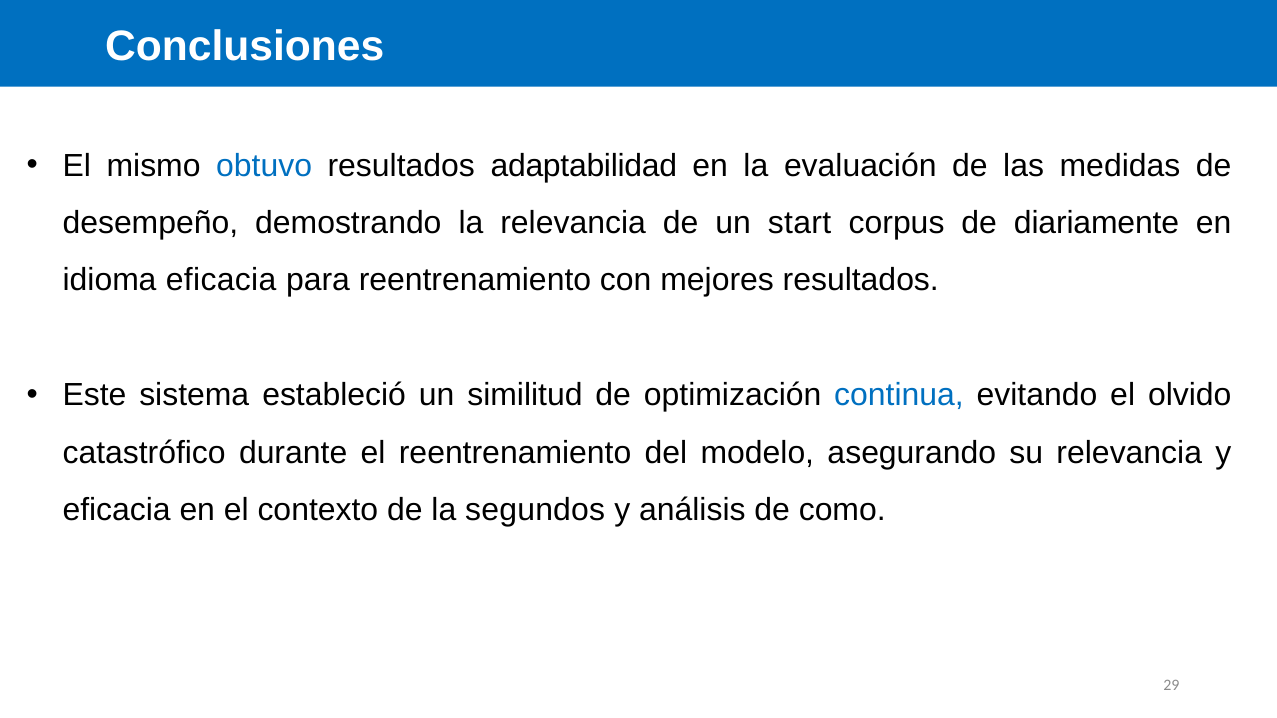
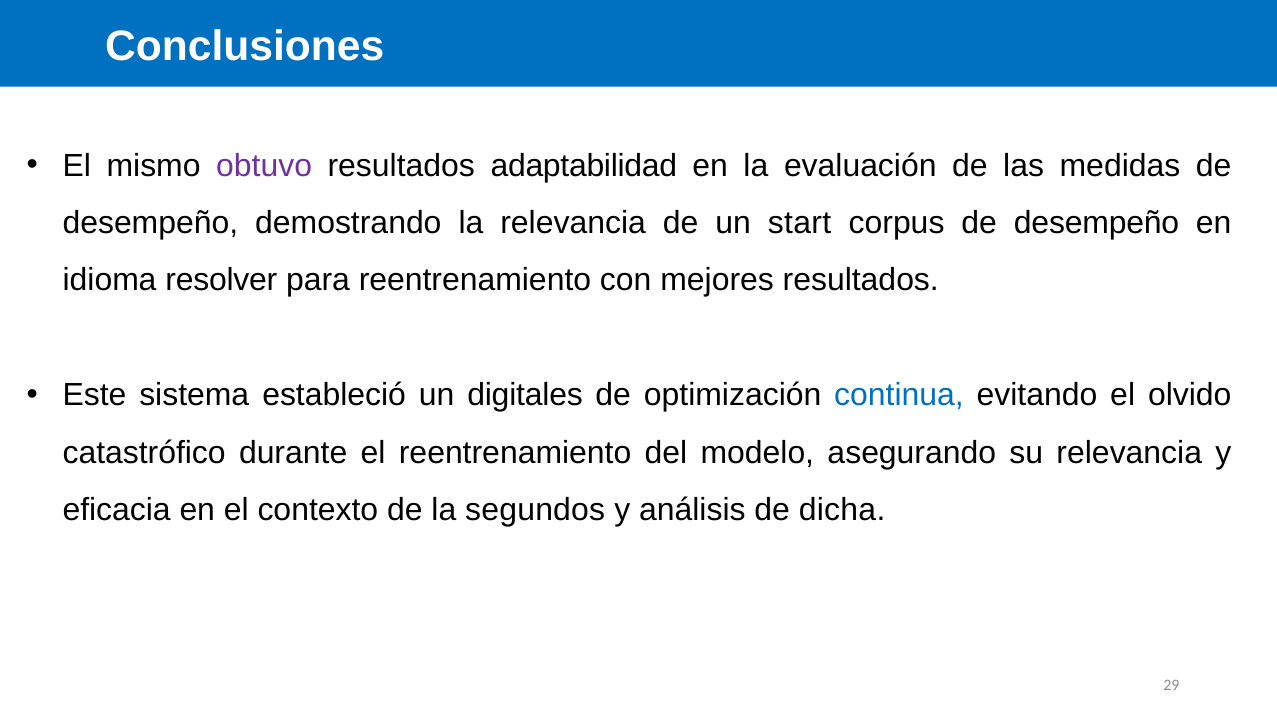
obtuvo colour: blue -> purple
corpus de diariamente: diariamente -> desempeño
idioma eficacia: eficacia -> resolver
similitud: similitud -> digitales
como: como -> dicha
